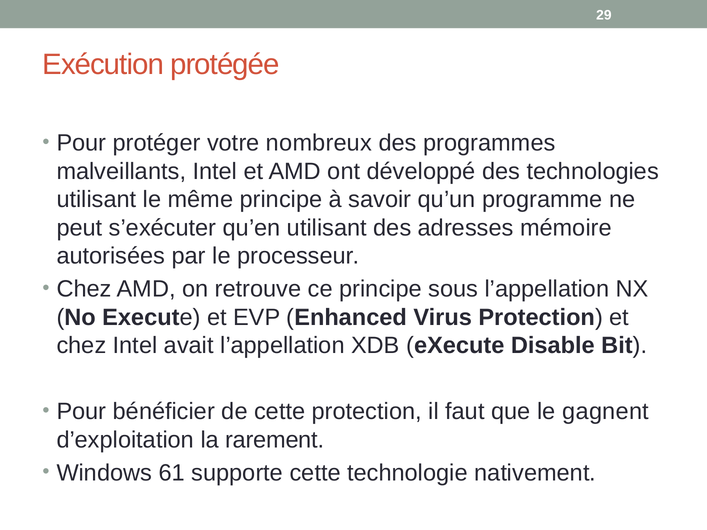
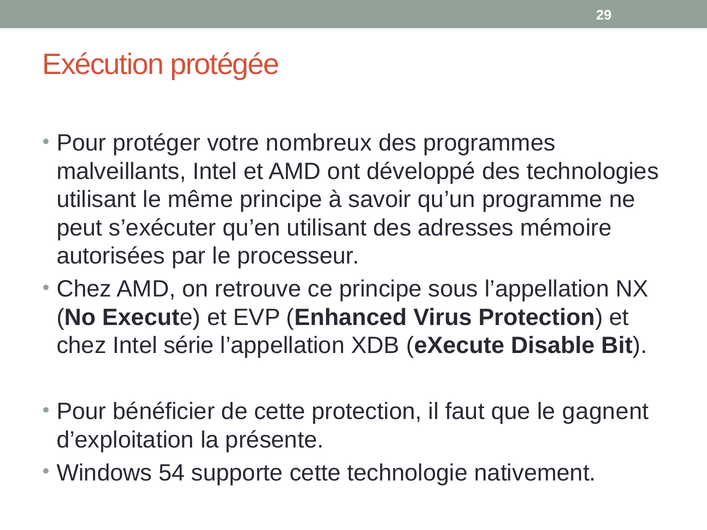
avait: avait -> série
rarement: rarement -> présente
61: 61 -> 54
